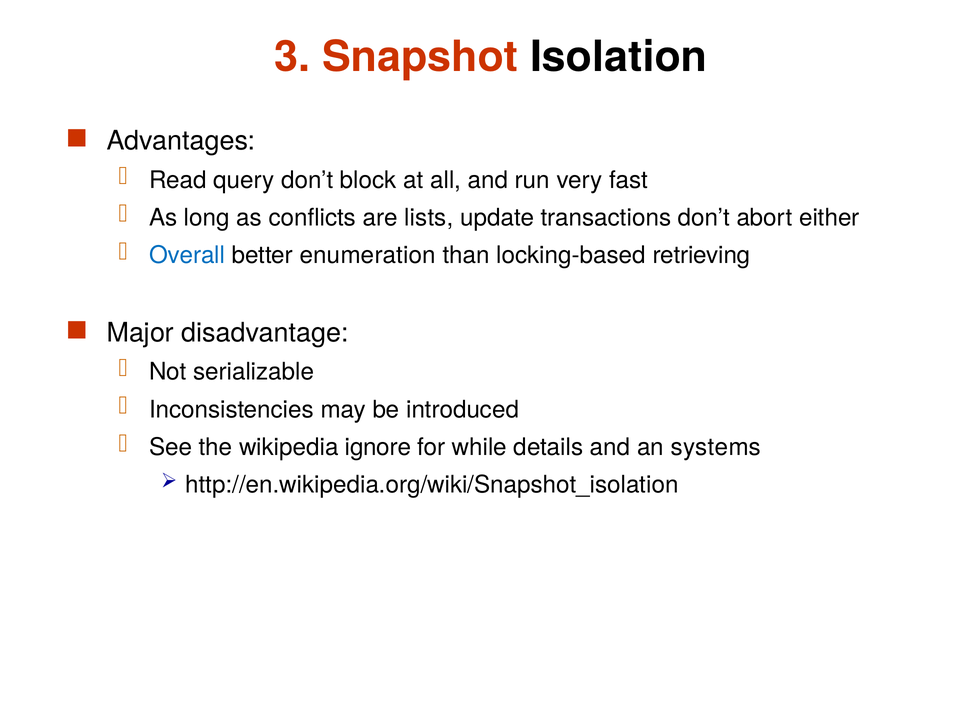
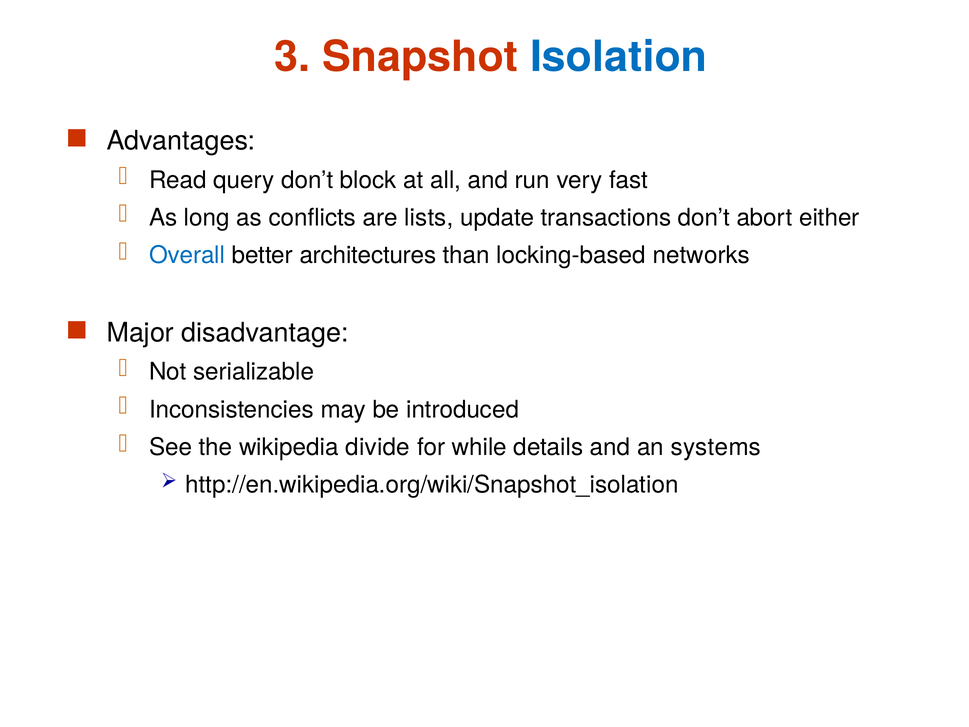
Isolation colour: black -> blue
enumeration: enumeration -> architectures
retrieving: retrieving -> networks
ignore: ignore -> divide
